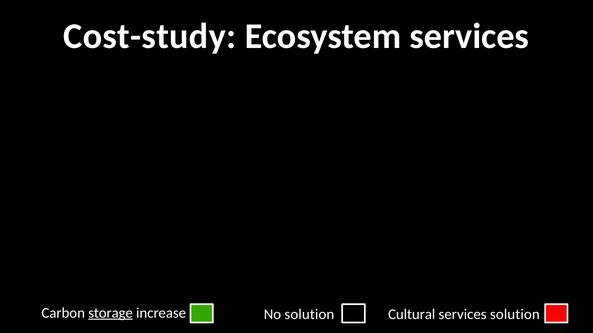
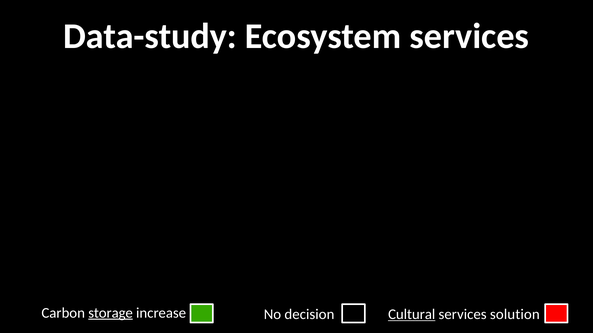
Cost-study: Cost-study -> Data-study
No solution: solution -> decision
Cultural underline: none -> present
